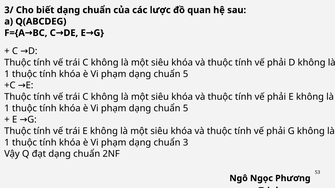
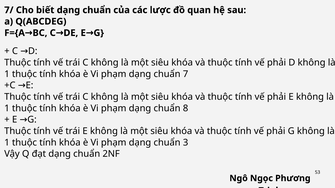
3/: 3/ -> 7/
5 at (186, 74): 5 -> 7
5 at (186, 108): 5 -> 8
